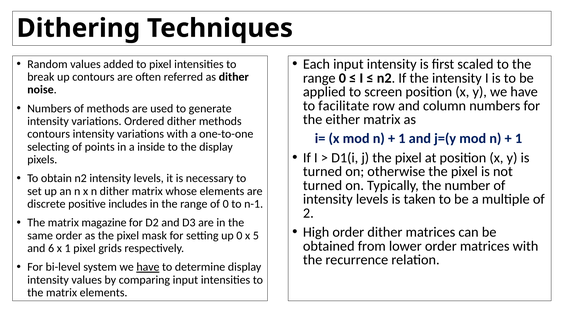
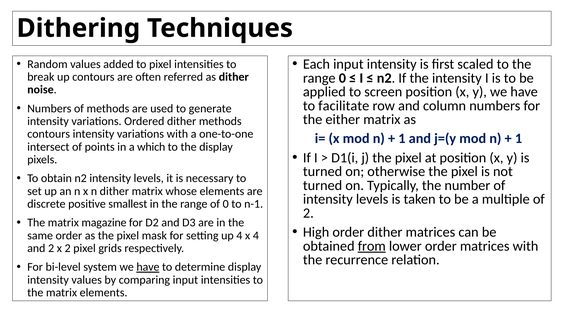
selecting: selecting -> intersect
inside: inside -> which
includes: includes -> smallest
up 0: 0 -> 4
x 5: 5 -> 4
from underline: none -> present
and 6: 6 -> 2
x 1: 1 -> 2
